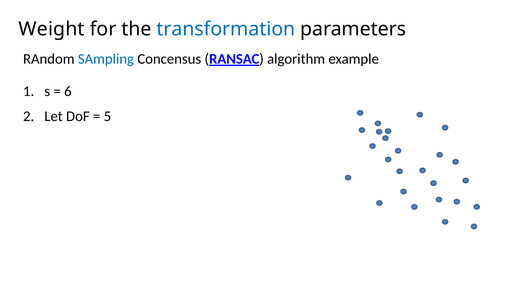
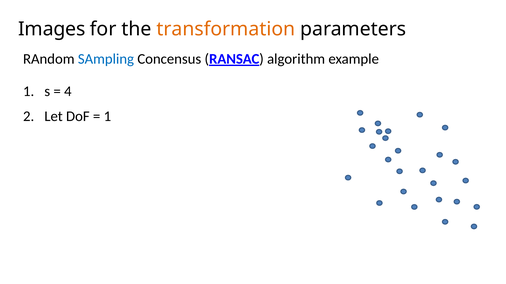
Weight: Weight -> Images
transformation colour: blue -> orange
6: 6 -> 4
5 at (107, 117): 5 -> 1
